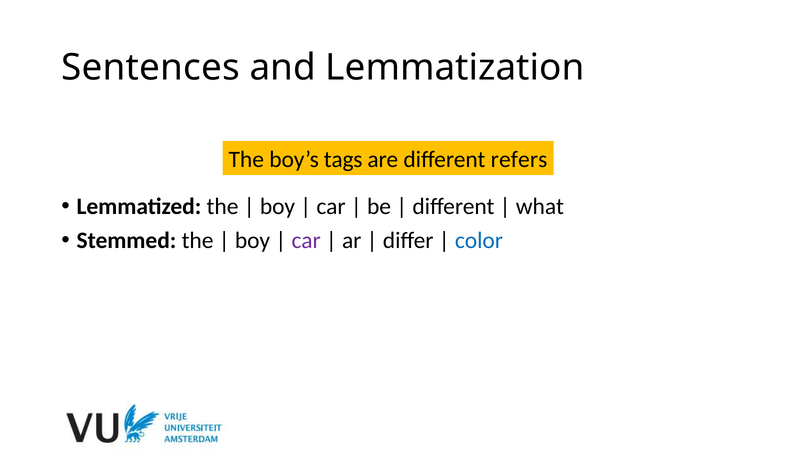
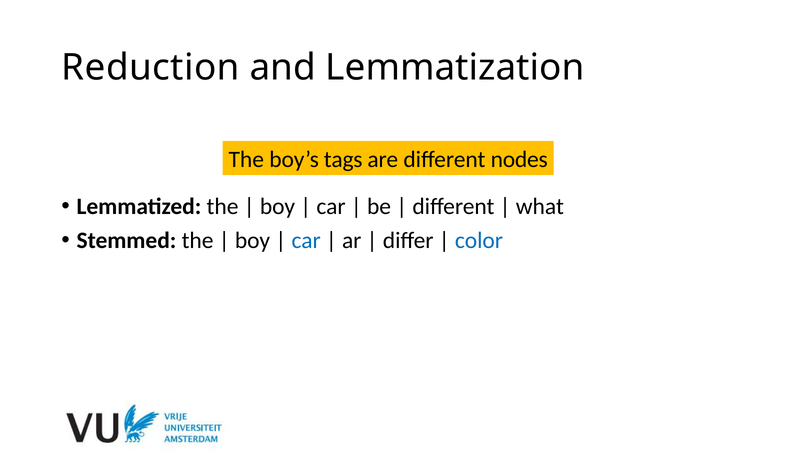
Sentences: Sentences -> Reduction
refers: refers -> nodes
car at (306, 240) colour: purple -> blue
